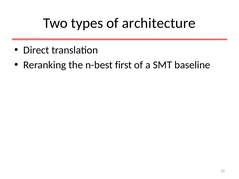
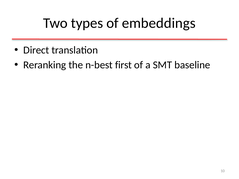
architecture: architecture -> embeddings
